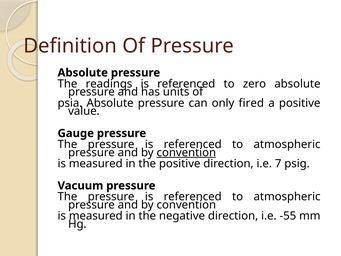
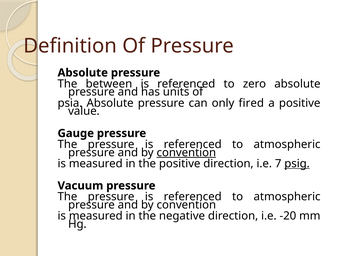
readings: readings -> between
psig underline: none -> present
-55: -55 -> -20
